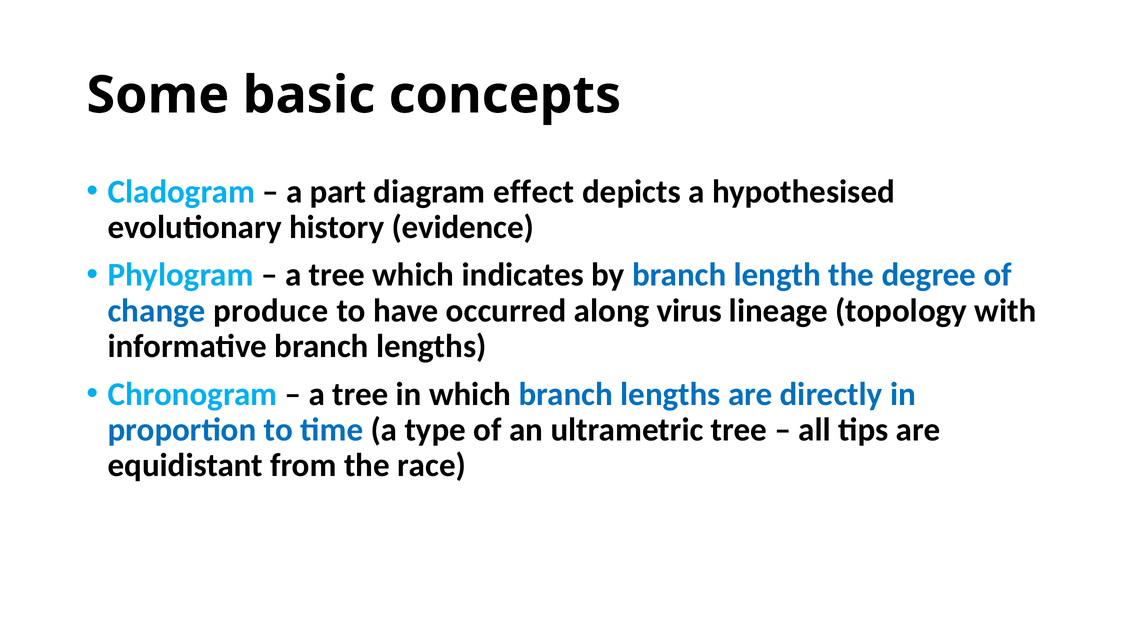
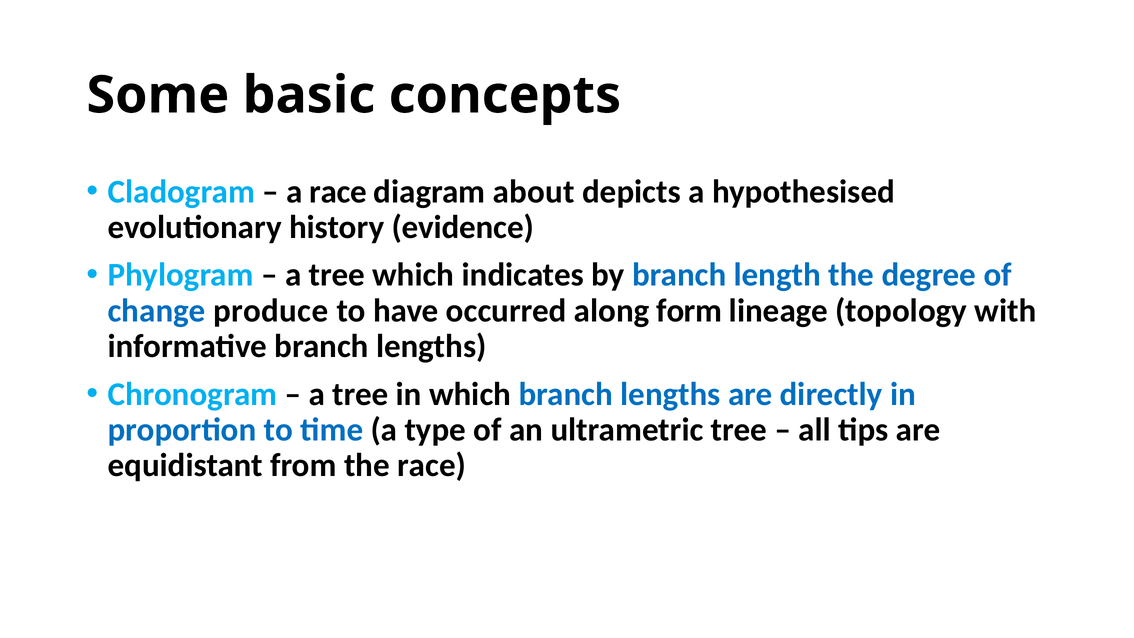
a part: part -> race
effect: effect -> about
virus: virus -> form
